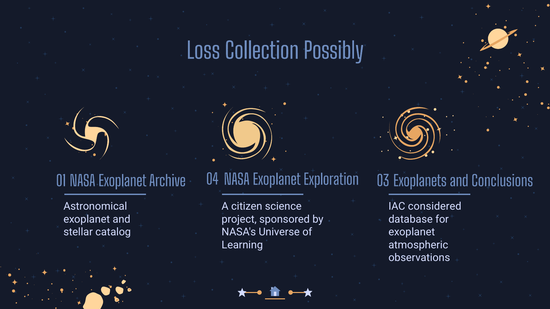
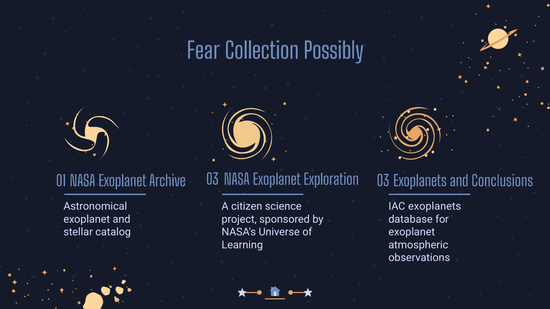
Loss: Loss -> Fear
01 04: 04 -> 03
IAC considered: considered -> exoplanets
